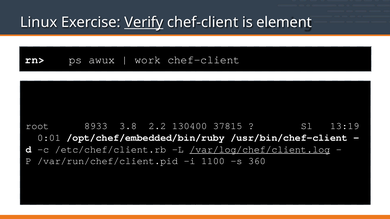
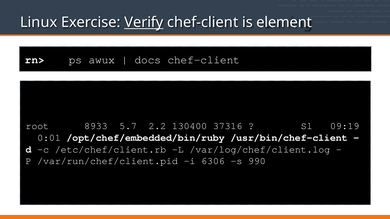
work: work -> docs
3.8: 3.8 -> 5.7
37815: 37815 -> 37316
13:19: 13:19 -> 09:19
/var/log/chef/client.log underline: present -> none
1100: 1100 -> 6306
360: 360 -> 990
